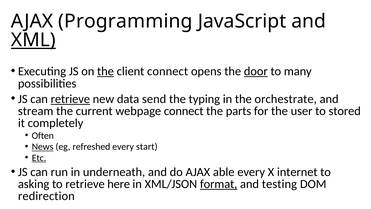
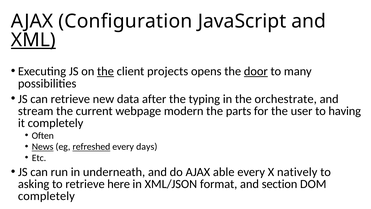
Programming: Programming -> Configuration
client connect: connect -> projects
retrieve at (70, 99) underline: present -> none
send: send -> after
webpage connect: connect -> modern
stored: stored -> having
refreshed underline: none -> present
start: start -> days
Etc underline: present -> none
internet: internet -> natively
format underline: present -> none
testing: testing -> section
redirection at (46, 196): redirection -> completely
